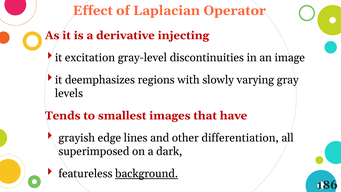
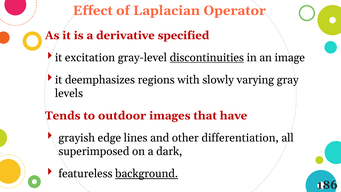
injecting: injecting -> specified
discontinuities underline: none -> present
smallest: smallest -> outdoor
